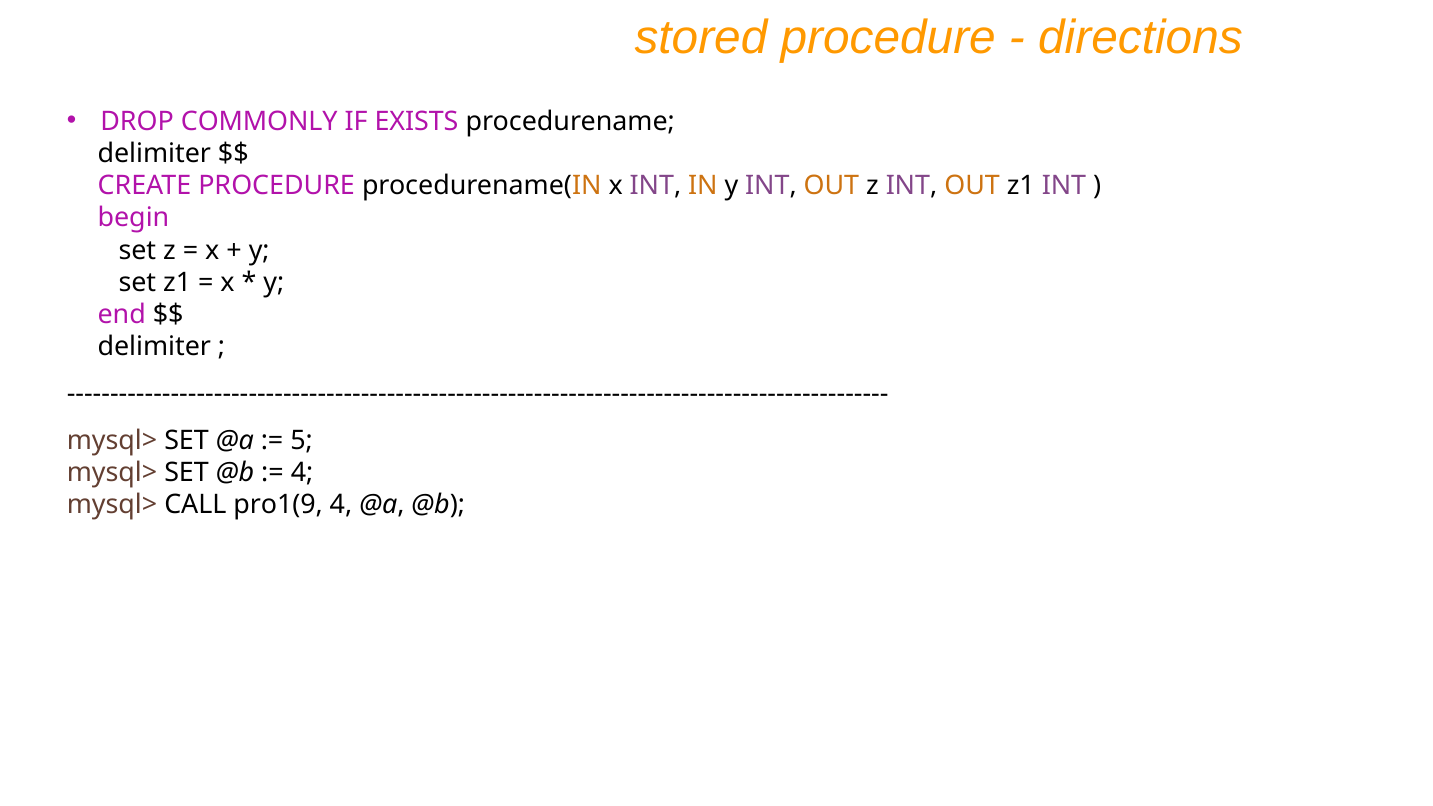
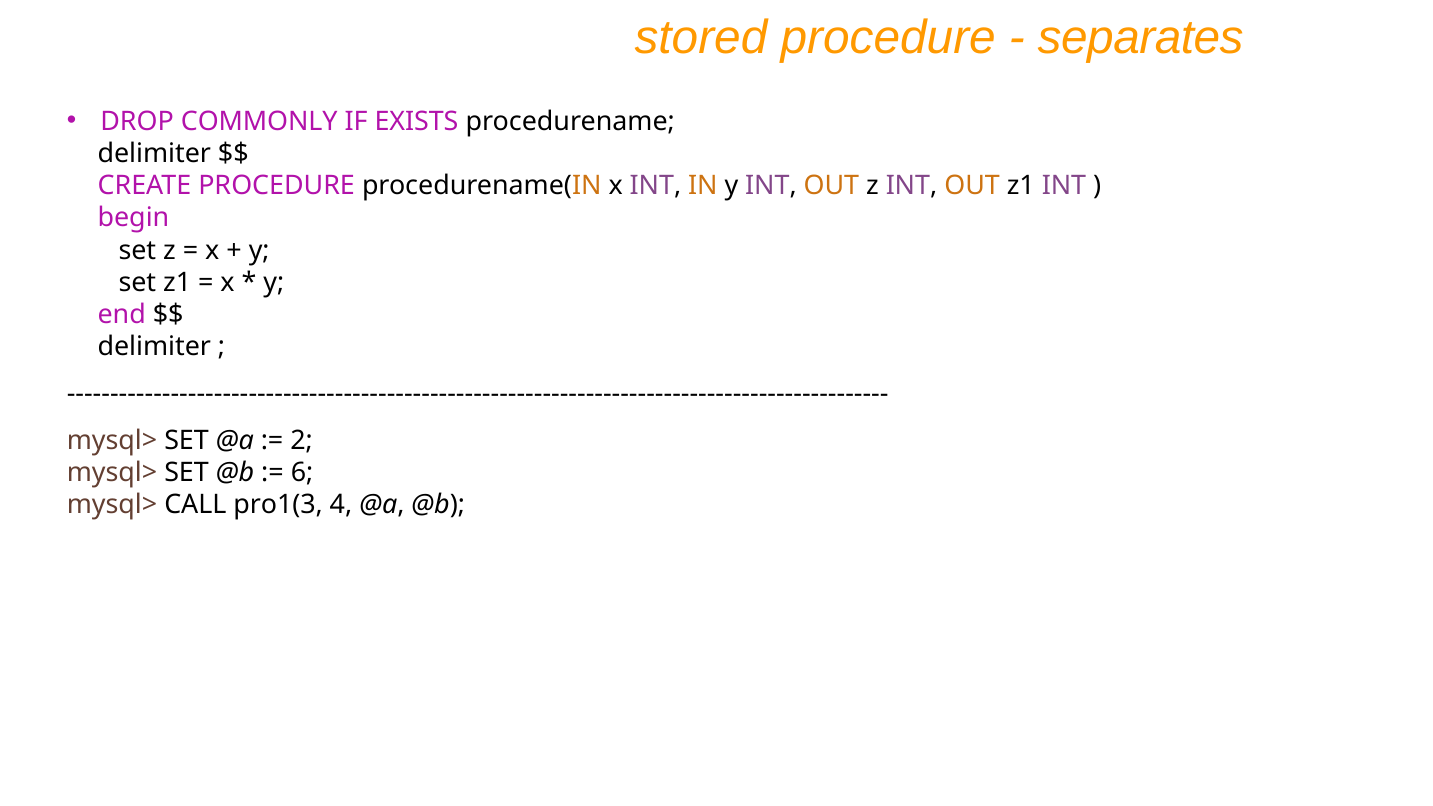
directions: directions -> separates
5: 5 -> 2
4 at (302, 472): 4 -> 6
pro1(9: pro1(9 -> pro1(3
